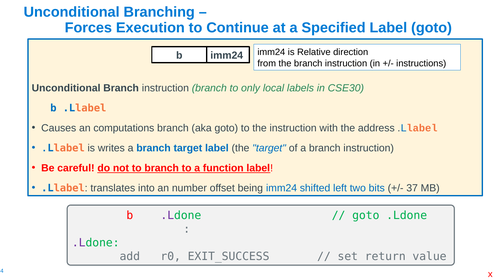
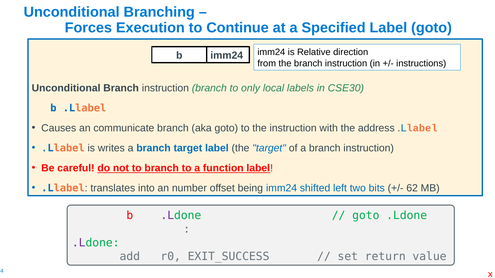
computations: computations -> communicate
37: 37 -> 62
